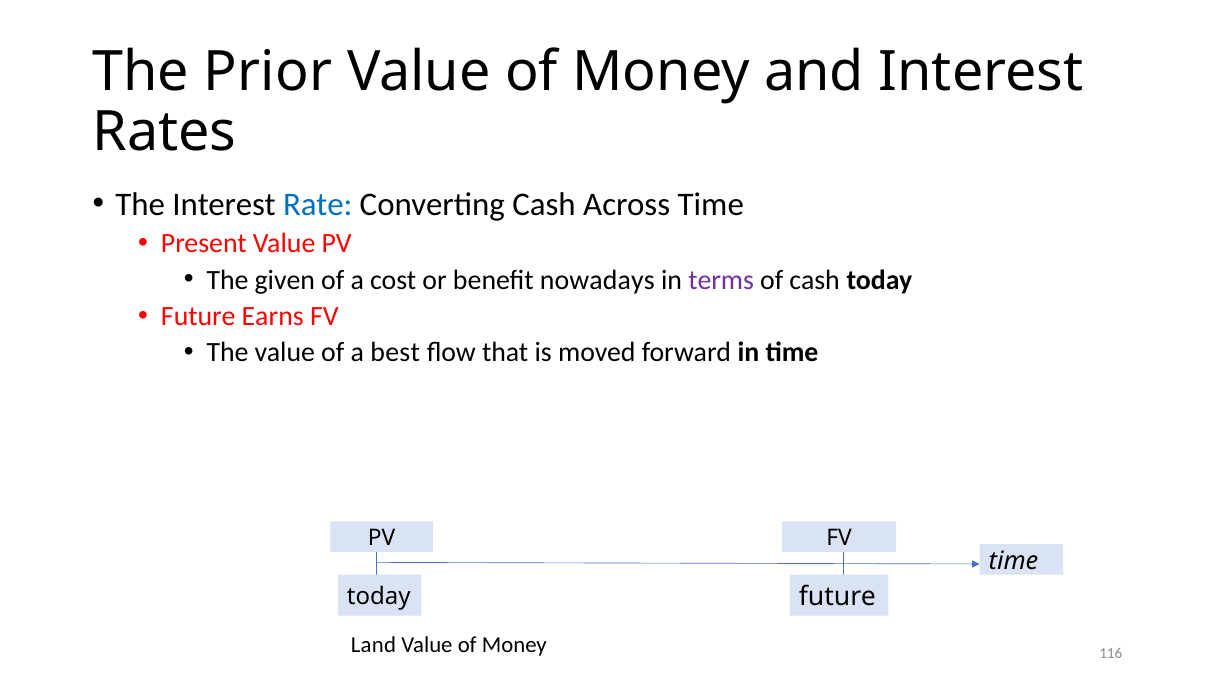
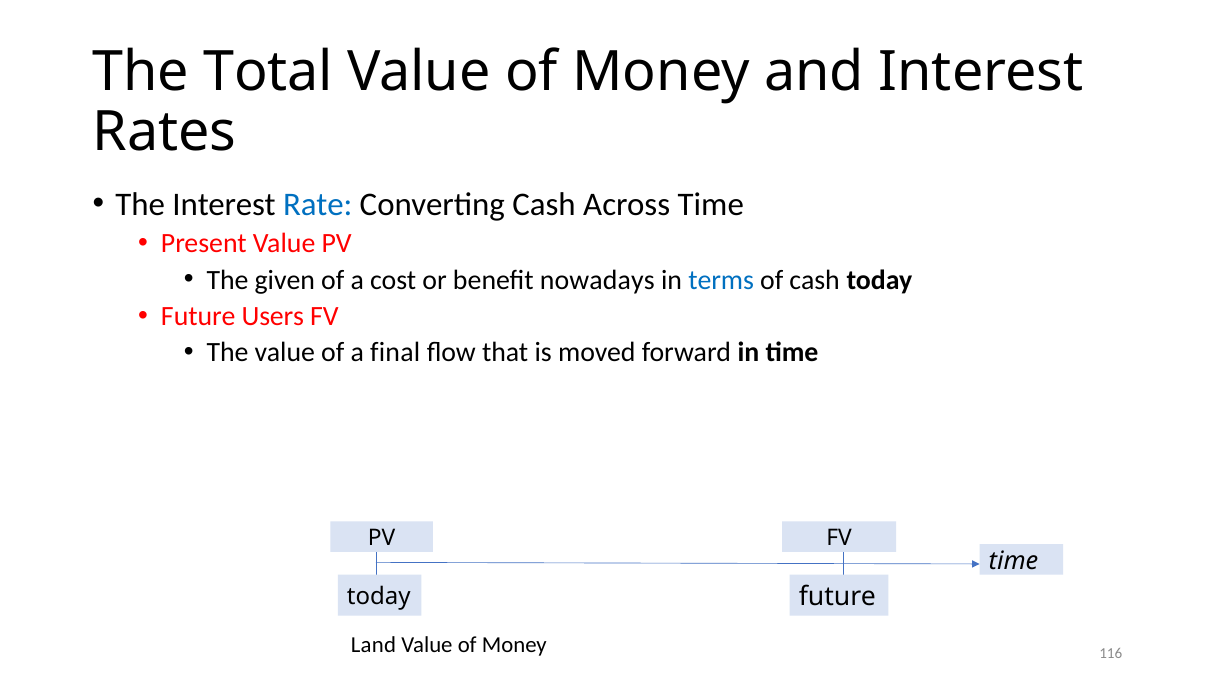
Prior: Prior -> Total
terms colour: purple -> blue
Earns: Earns -> Users
best: best -> final
